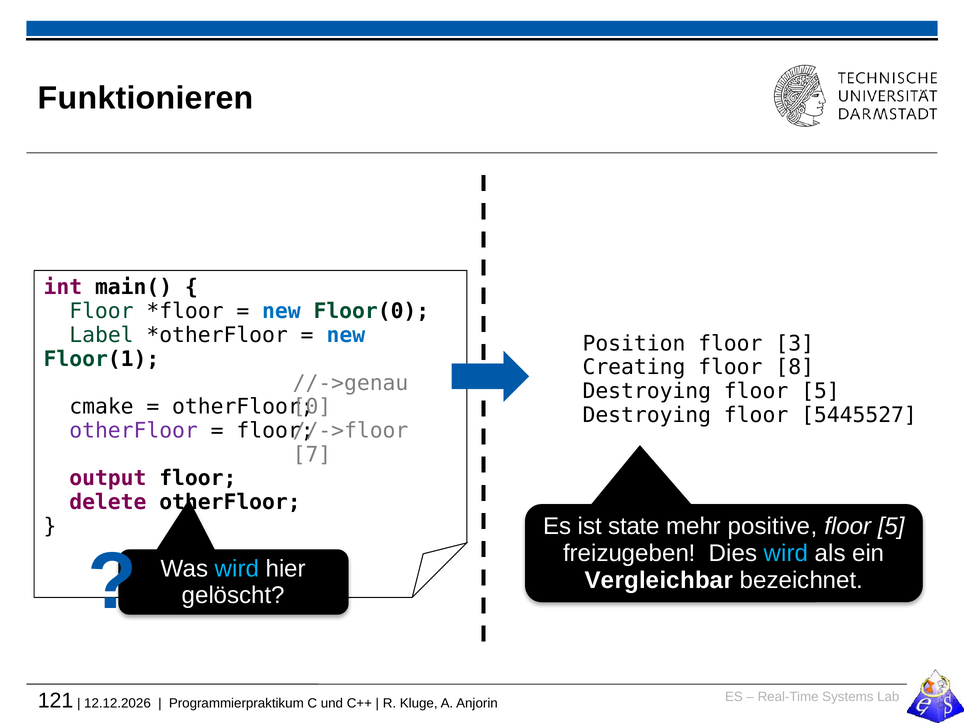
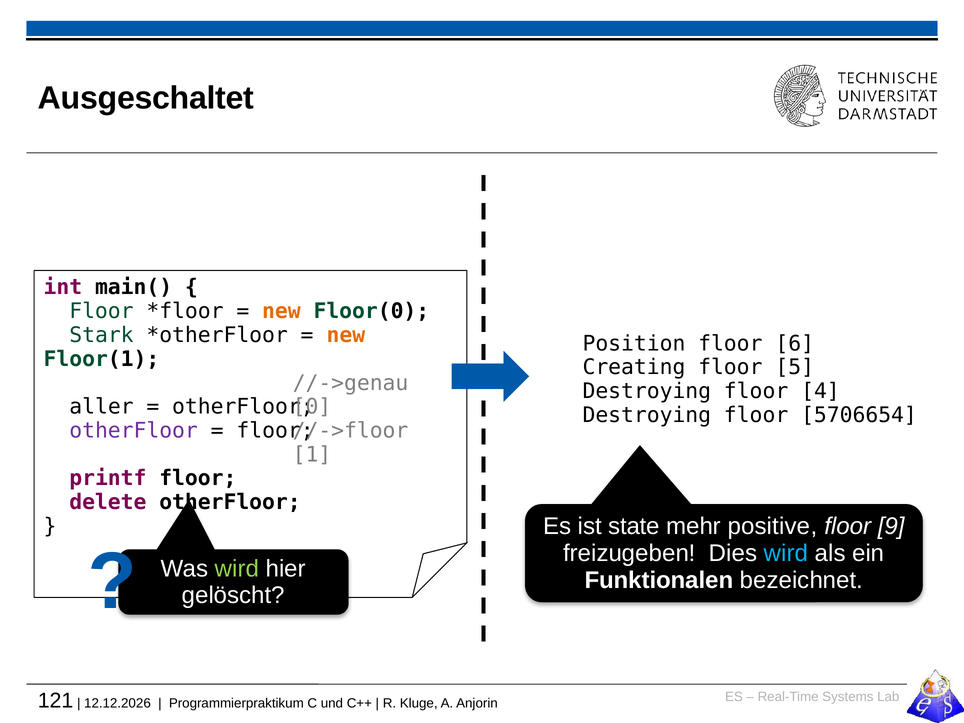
Funktionieren: Funktionieren -> Ausgeschaltet
new at (281, 311) colour: blue -> orange
Label: Label -> Stark
new at (346, 335) colour: blue -> orange
3: 3 -> 6
8: 8 -> 5
Destroying floor 5: 5 -> 4
cmake: cmake -> aller
5445527: 5445527 -> 5706654
7: 7 -> 1
output: output -> printf
5 at (891, 526): 5 -> 9
wird at (237, 569) colour: light blue -> light green
Vergleichbar: Vergleichbar -> Funktionalen
